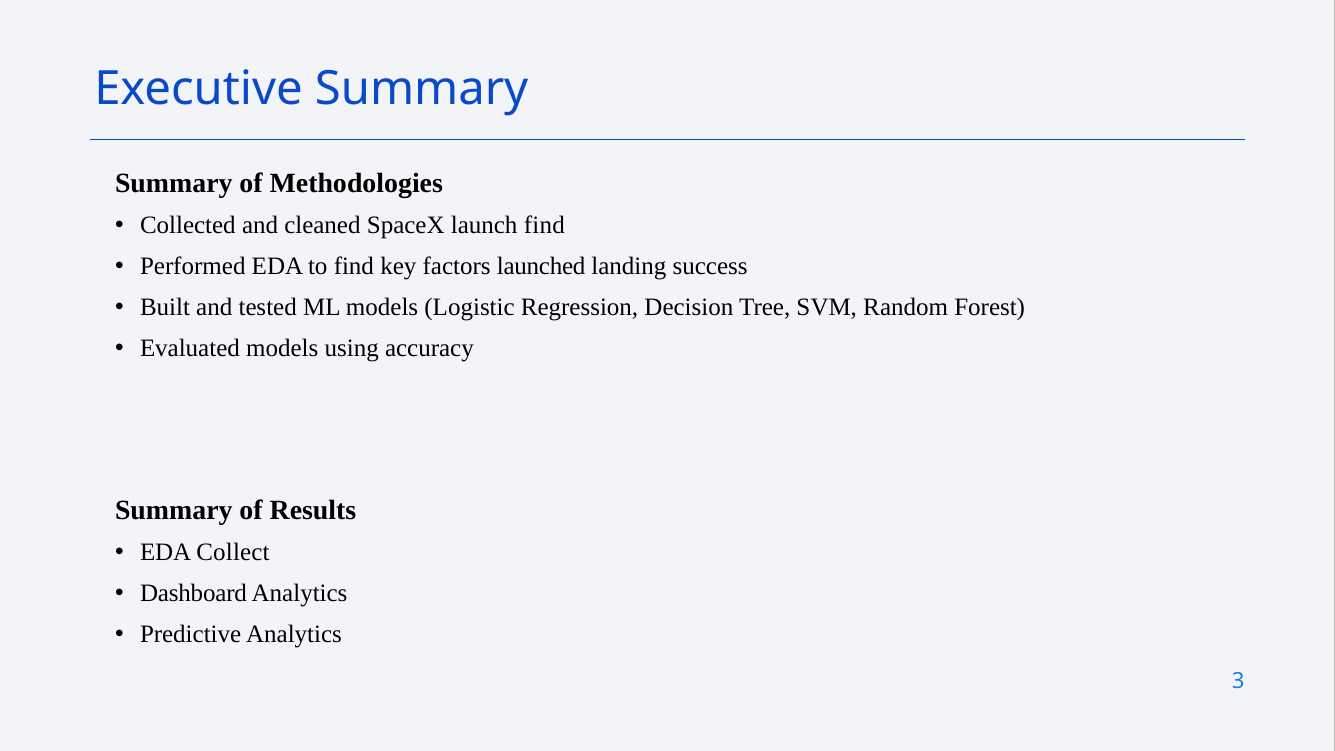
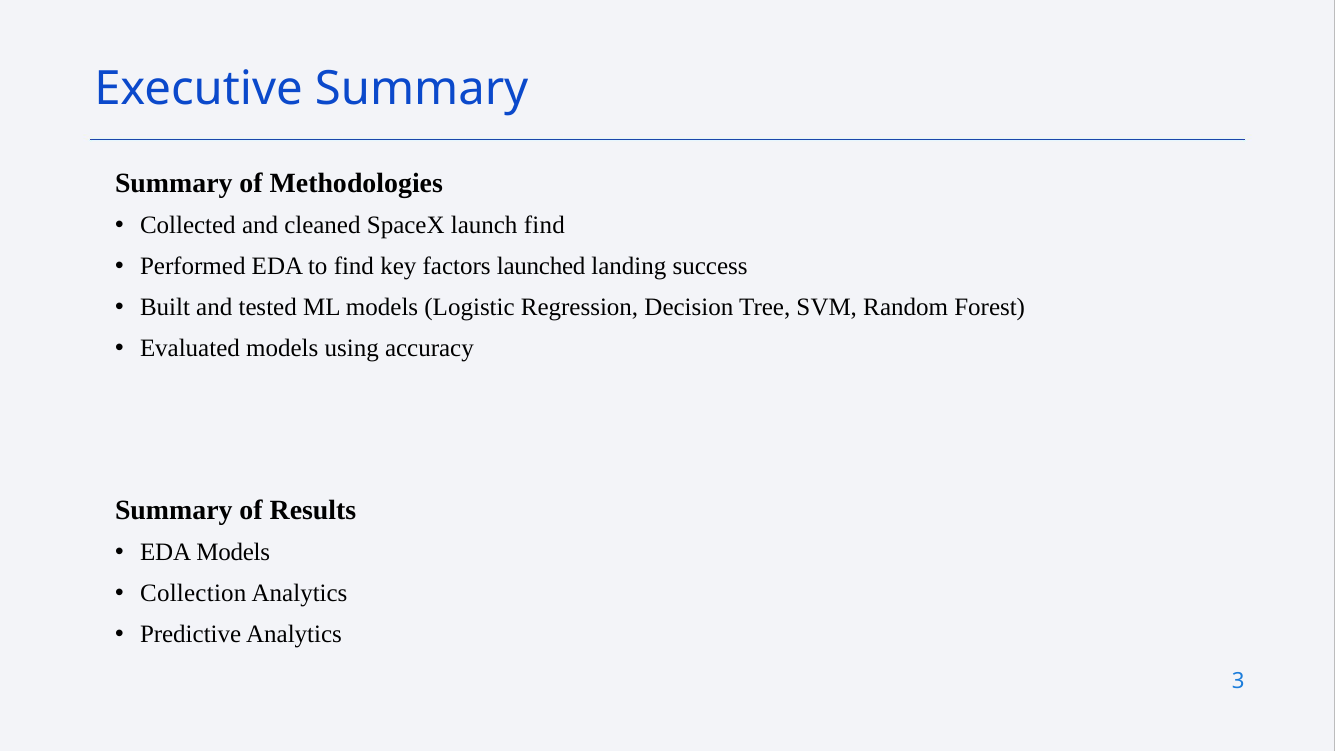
EDA Collect: Collect -> Models
Dashboard: Dashboard -> Collection
